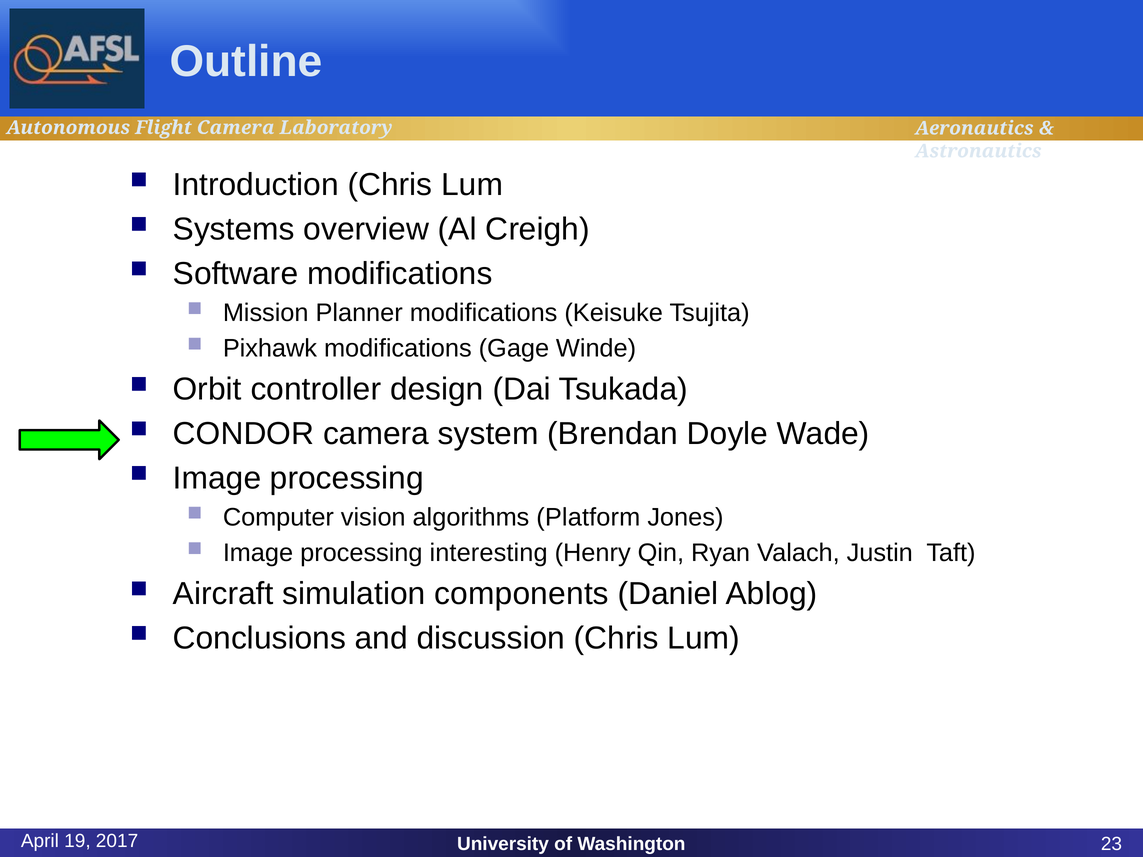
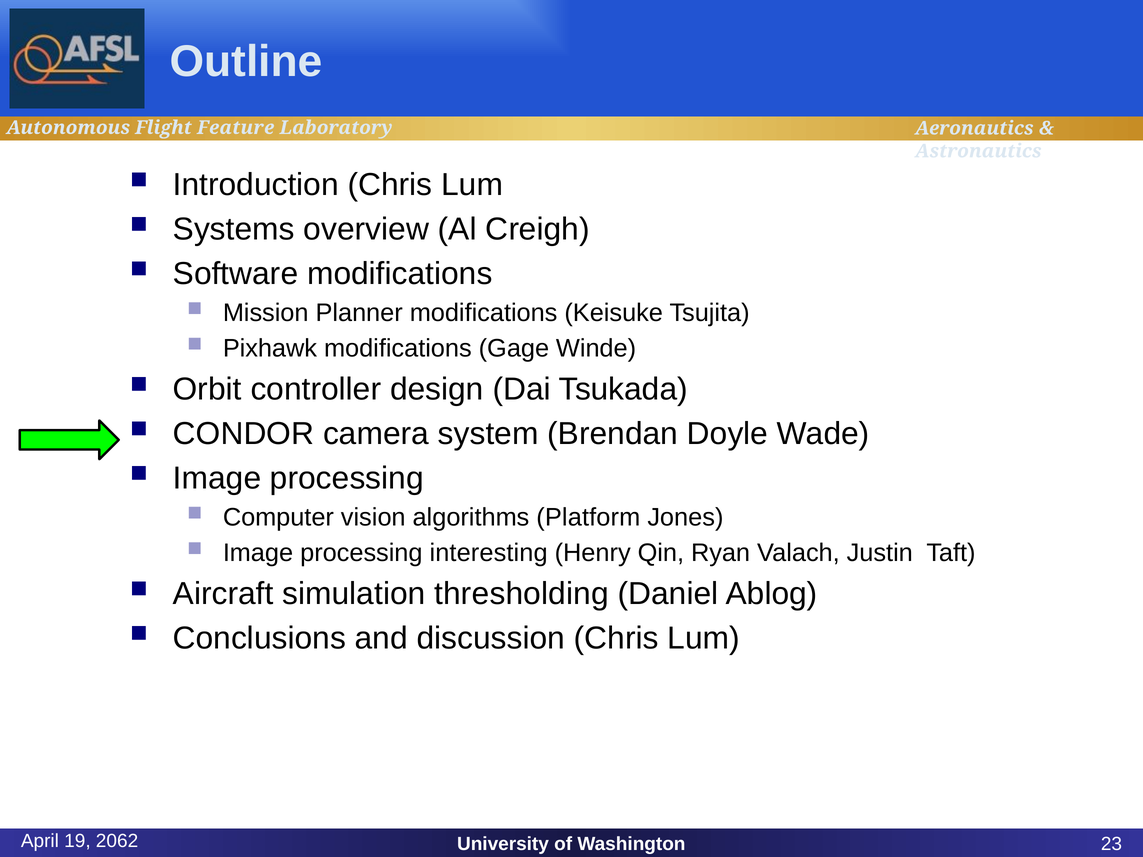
Camera at (236, 128): Camera -> Feature
components: components -> thresholding
2017: 2017 -> 2062
